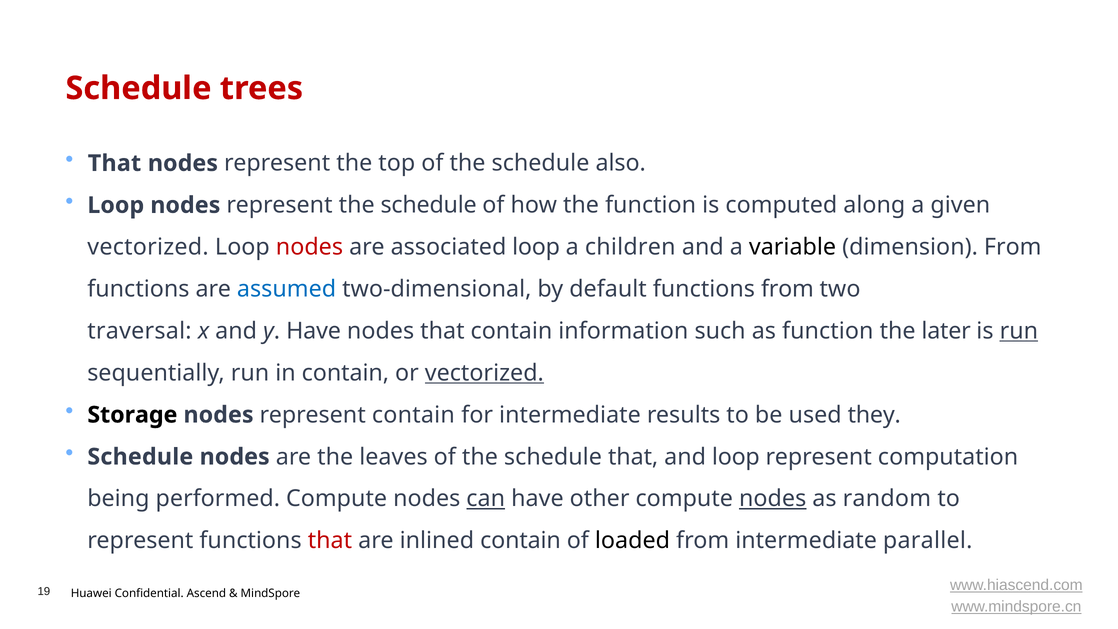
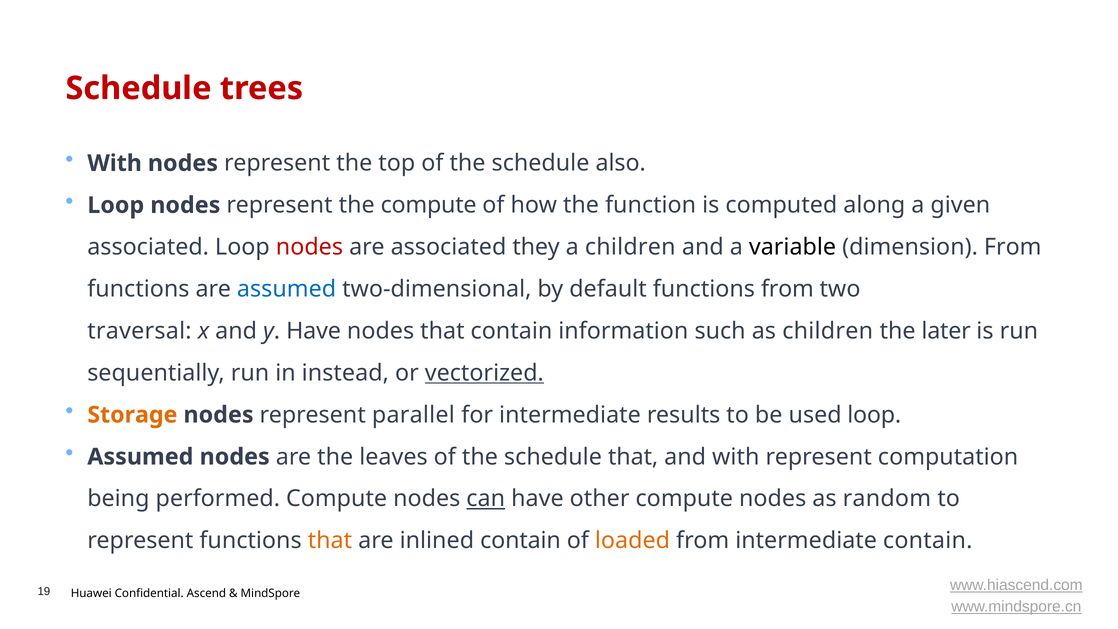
That at (114, 163): That -> With
represent the schedule: schedule -> compute
vectorized at (148, 247): vectorized -> associated
associated loop: loop -> they
as function: function -> children
run at (1019, 331) underline: present -> none
in contain: contain -> instead
Storage colour: black -> orange
represent contain: contain -> parallel
used they: they -> loop
Schedule at (140, 457): Schedule -> Assumed
and loop: loop -> with
nodes at (773, 498) underline: present -> none
that at (330, 540) colour: red -> orange
loaded colour: black -> orange
intermediate parallel: parallel -> contain
